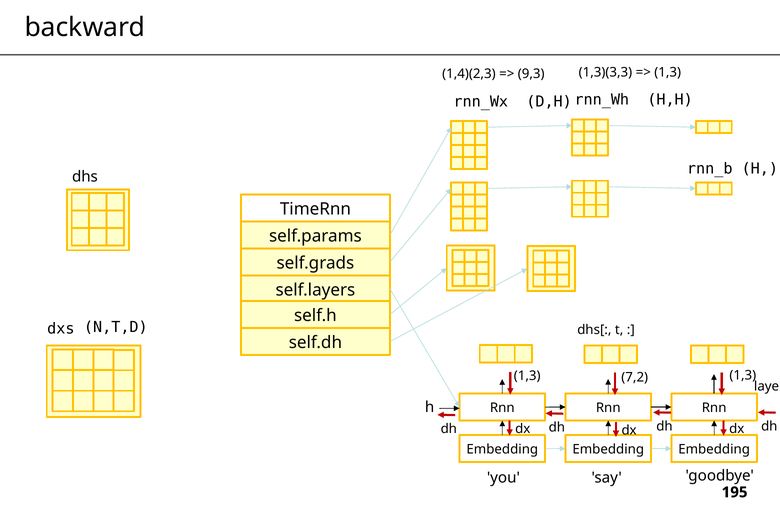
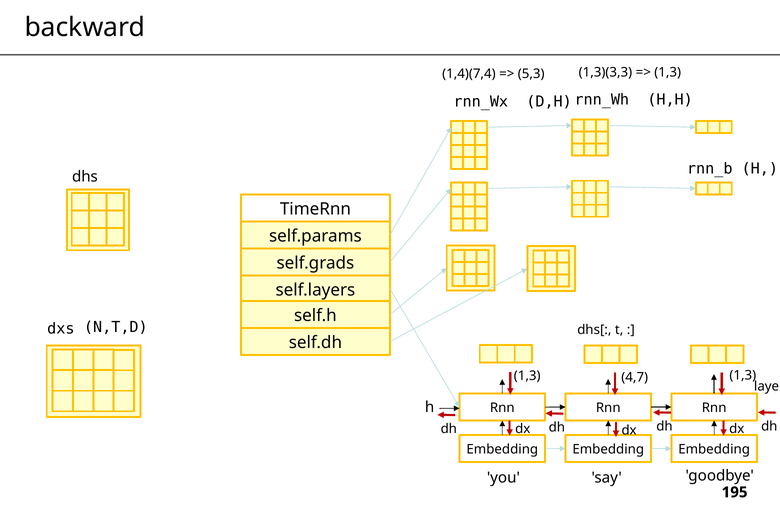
1,4)(2,3: 1,4)(2,3 -> 1,4)(7,4
9,3: 9,3 -> 5,3
7,2: 7,2 -> 4,7
